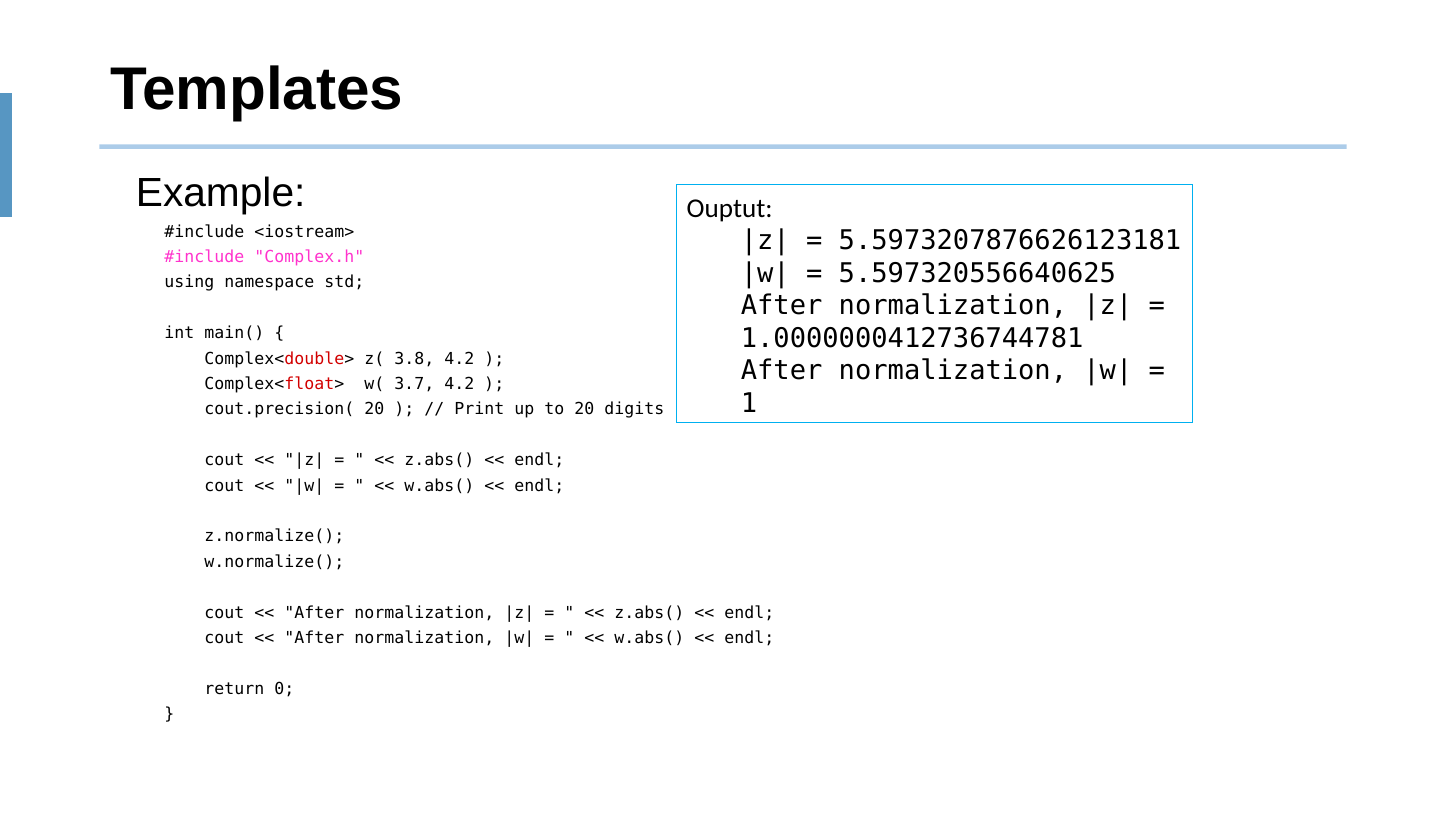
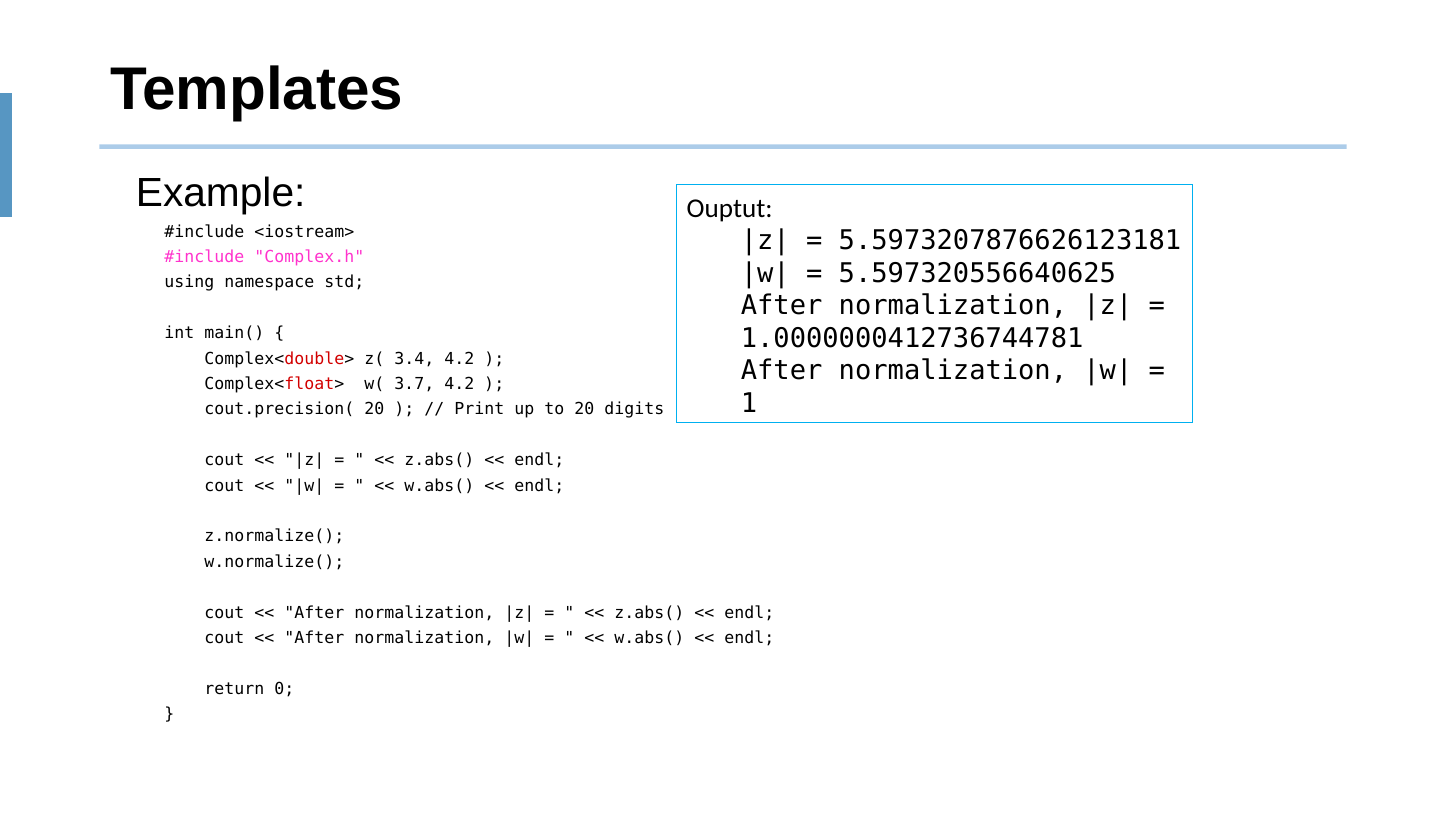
3.8: 3.8 -> 3.4
